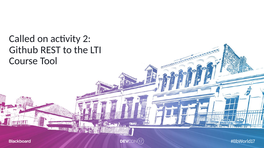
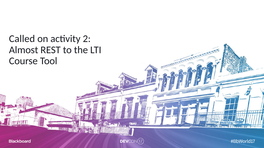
Github: Github -> Almost
